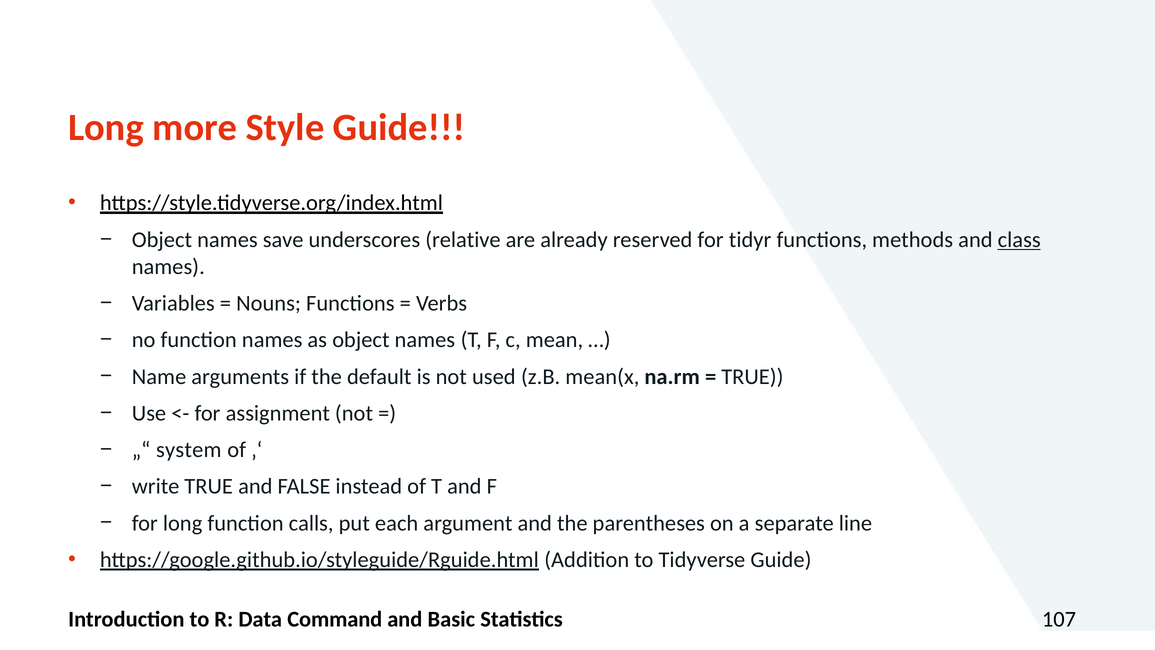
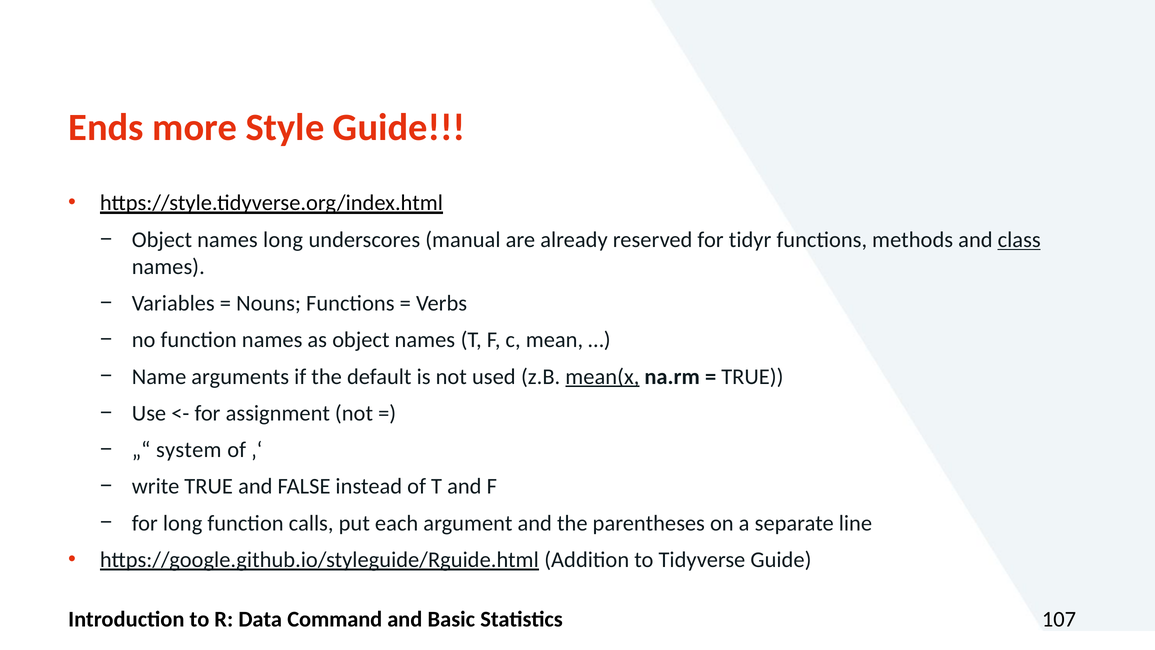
Long at (106, 127): Long -> Ends
names save: save -> long
relative: relative -> manual
mean(x underline: none -> present
